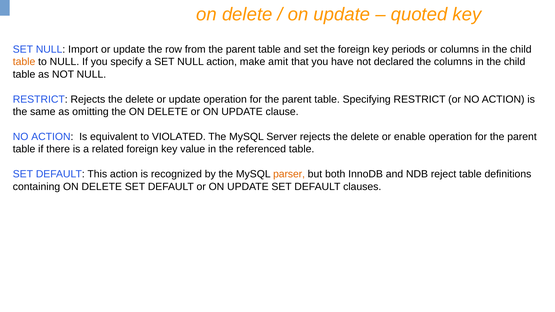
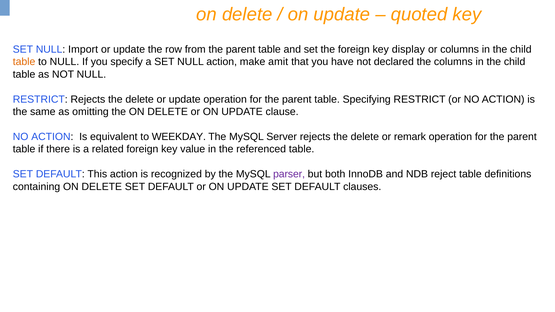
periods: periods -> display
VIOLATED: VIOLATED -> WEEKDAY
enable: enable -> remark
parser colour: orange -> purple
